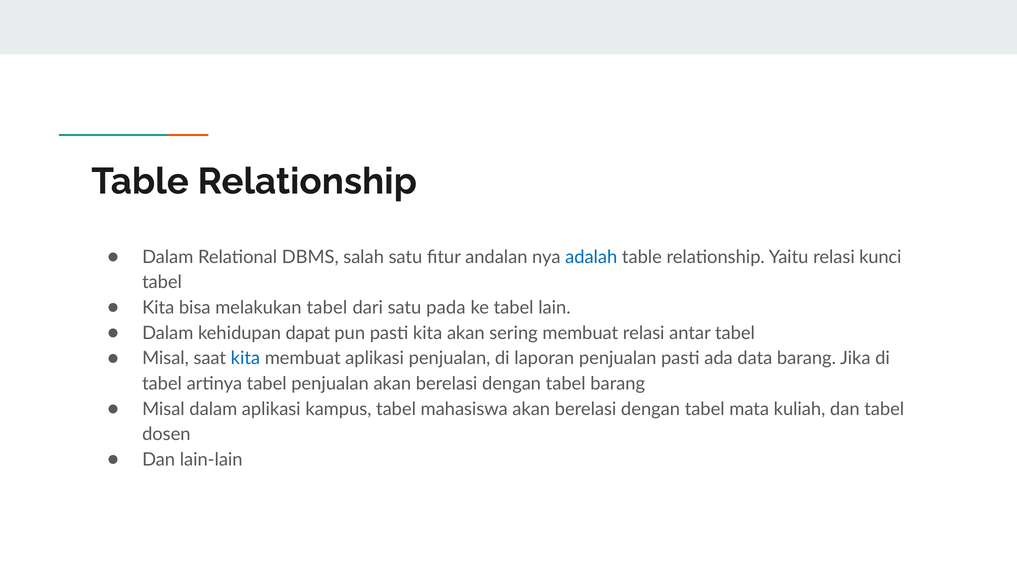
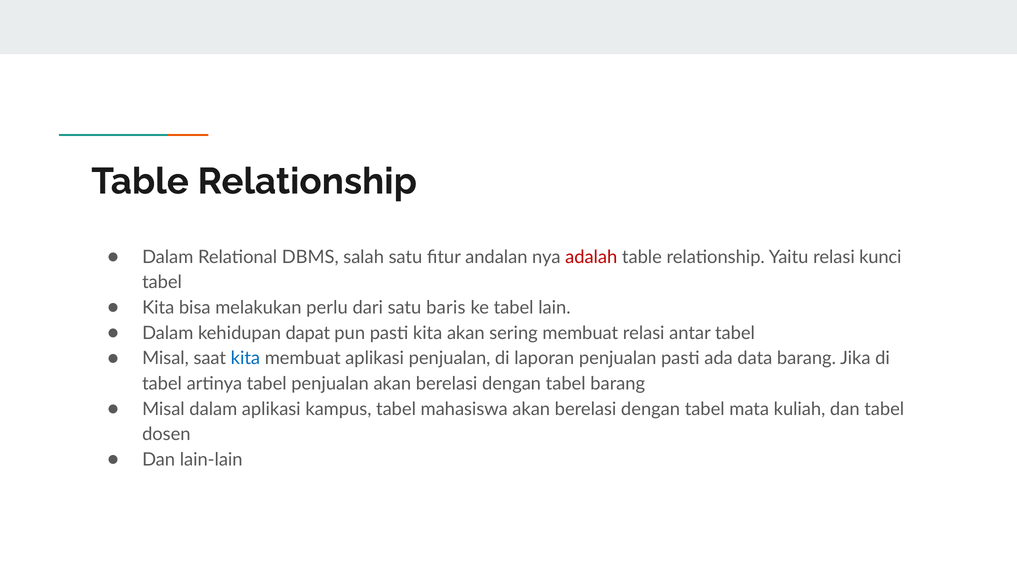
adalah colour: blue -> red
melakukan tabel: tabel -> perlu
pada: pada -> baris
